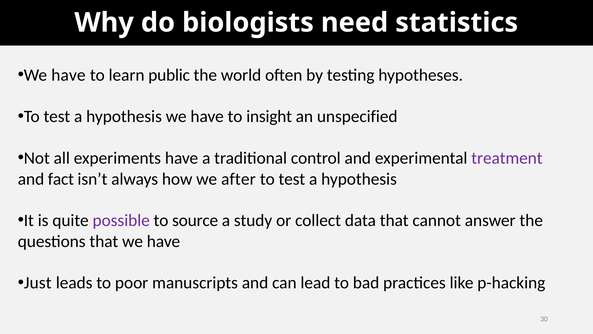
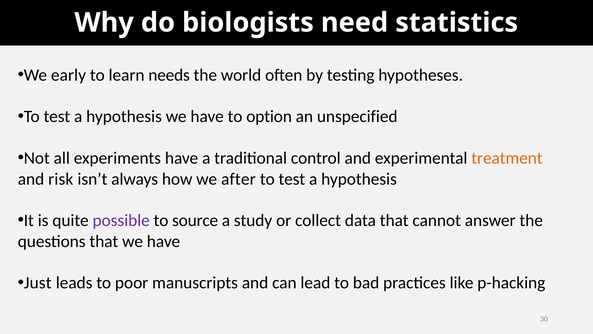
have at (68, 75): have -> early
public: public -> needs
insight: insight -> option
treatment colour: purple -> orange
fact: fact -> risk
